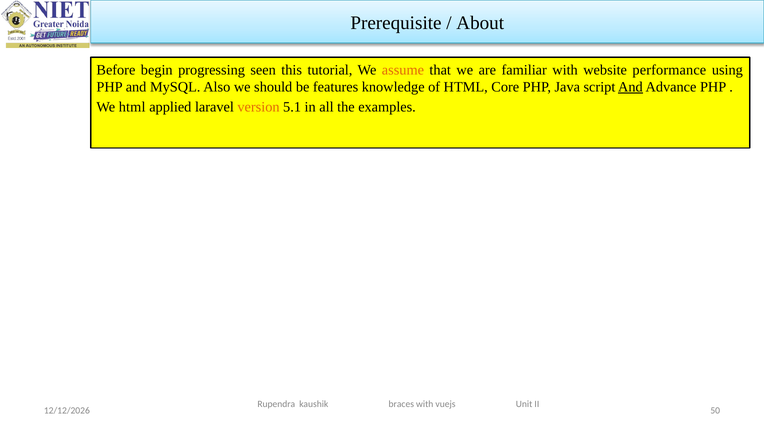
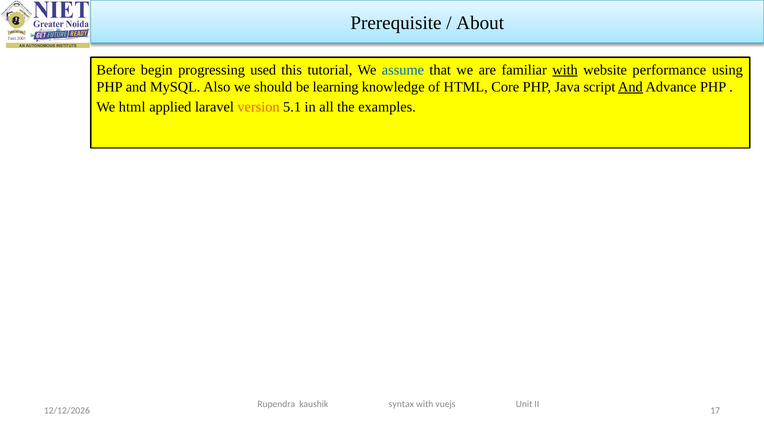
seen: seen -> used
assume colour: orange -> blue
with at (565, 70) underline: none -> present
features: features -> learning
braces: braces -> syntax
50: 50 -> 17
